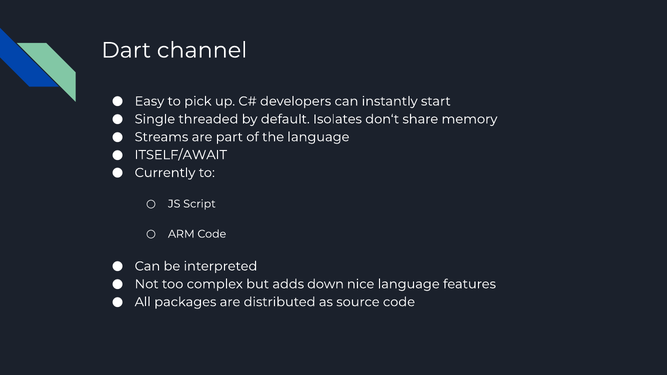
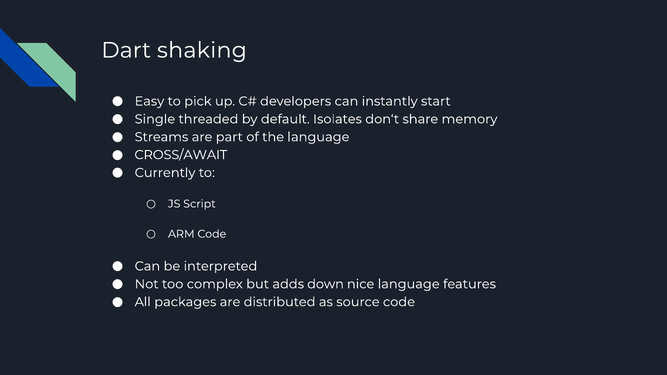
channel: channel -> shaking
ITSELF/AWAIT: ITSELF/AWAIT -> CROSS/AWAIT
